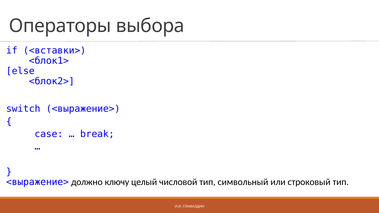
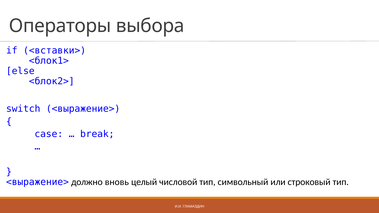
ключу: ключу -> вновь
